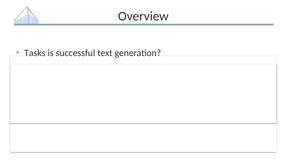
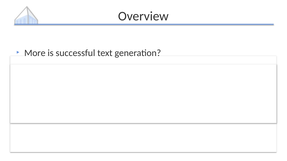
Tasks at (35, 53): Tasks -> More
